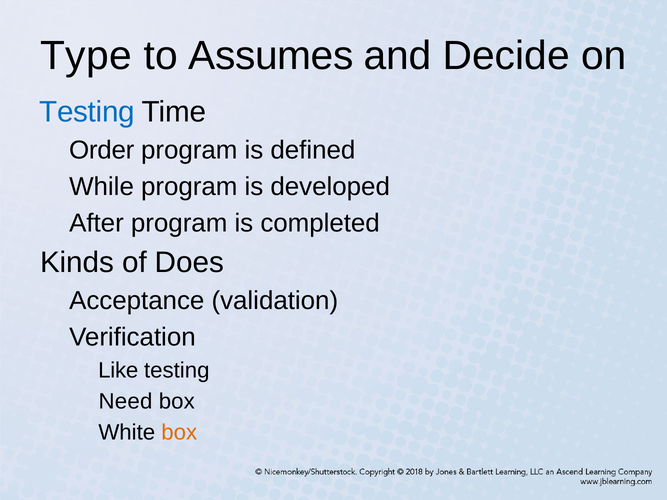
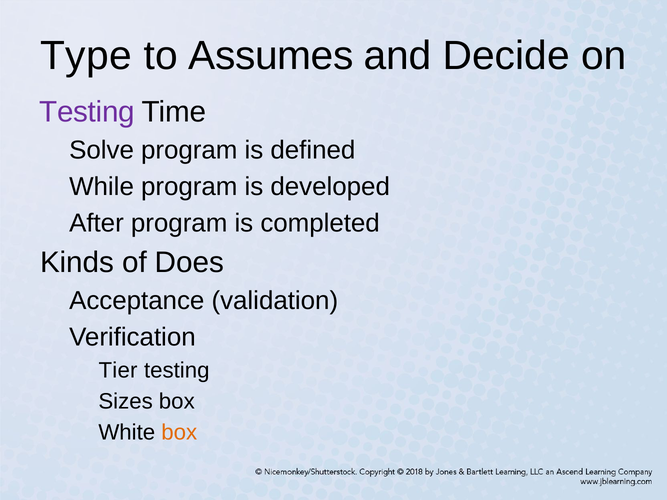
Testing at (87, 112) colour: blue -> purple
Order: Order -> Solve
Like: Like -> Tier
Need: Need -> Sizes
